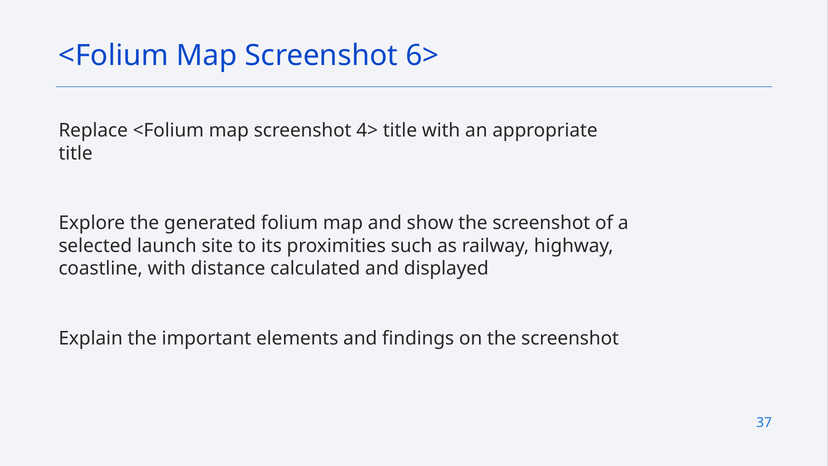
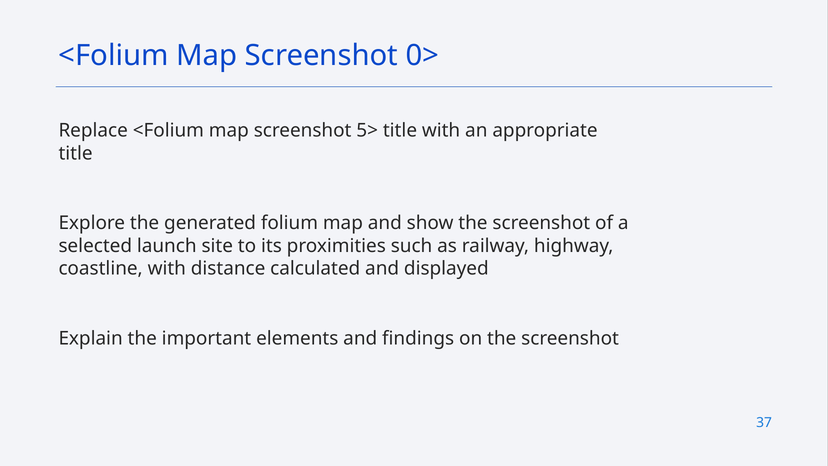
6>: 6> -> 0>
4>: 4> -> 5>
